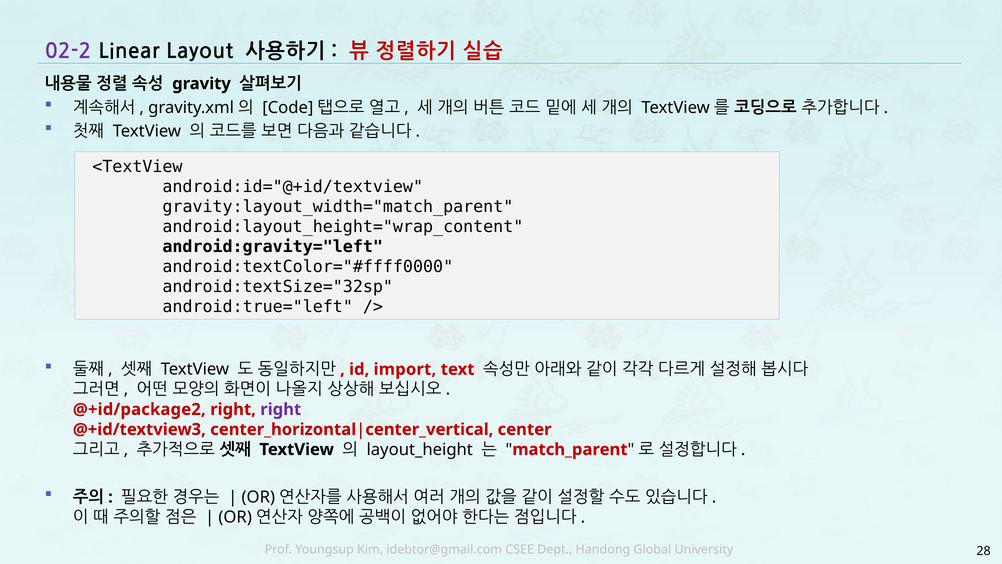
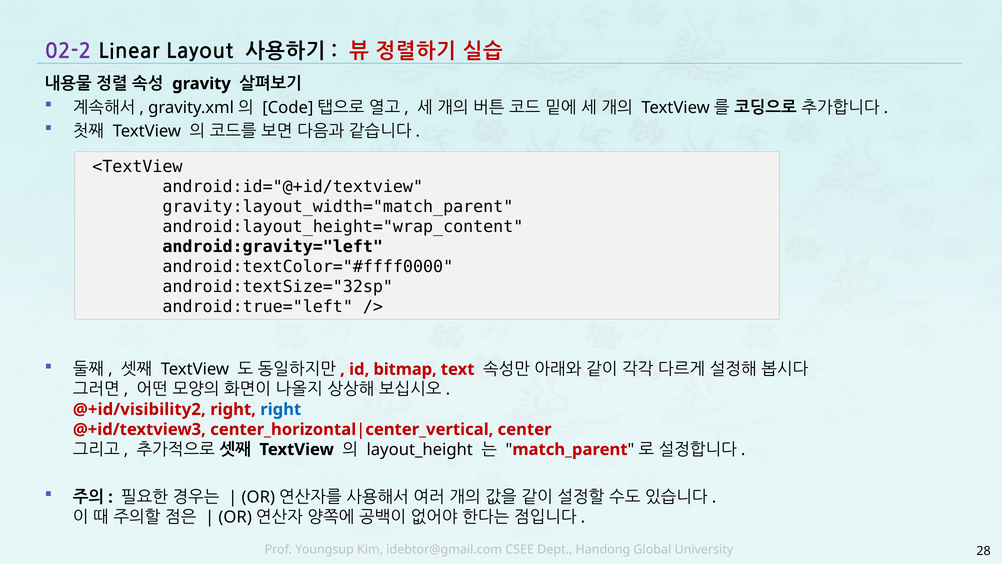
import: import -> bitmap
@+id/package2: @+id/package2 -> @+id/visibility2
right at (281, 409) colour: purple -> blue
